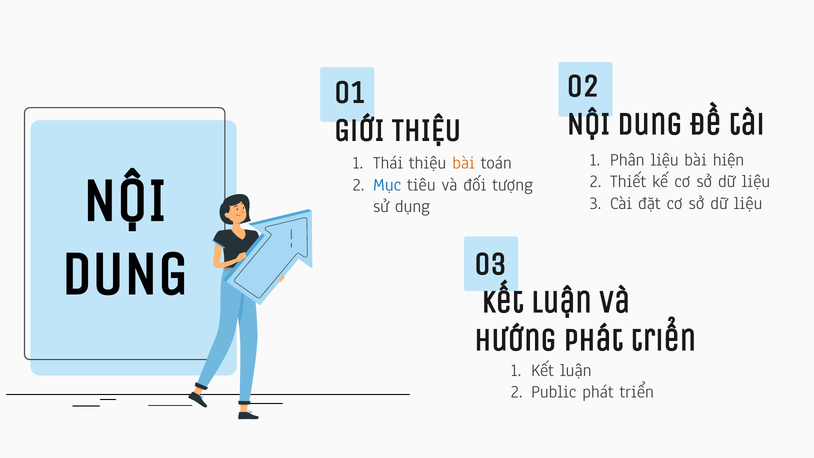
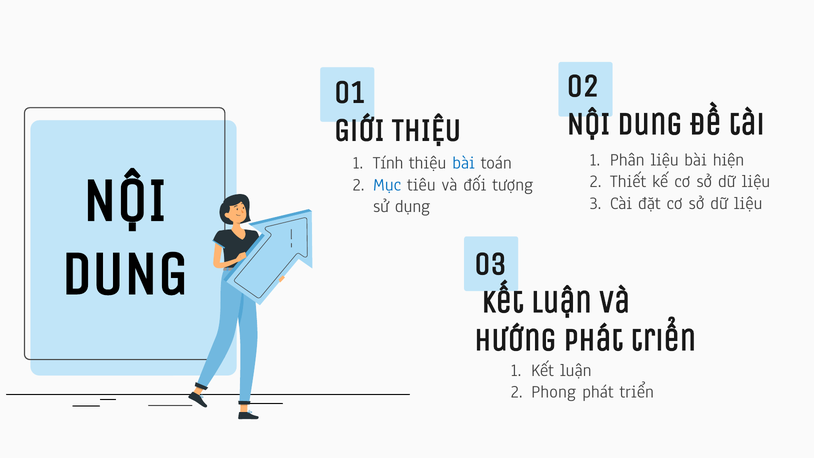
Thái: Thái -> Tính
bài at (464, 163) colour: orange -> blue
Public: Public -> Phong
